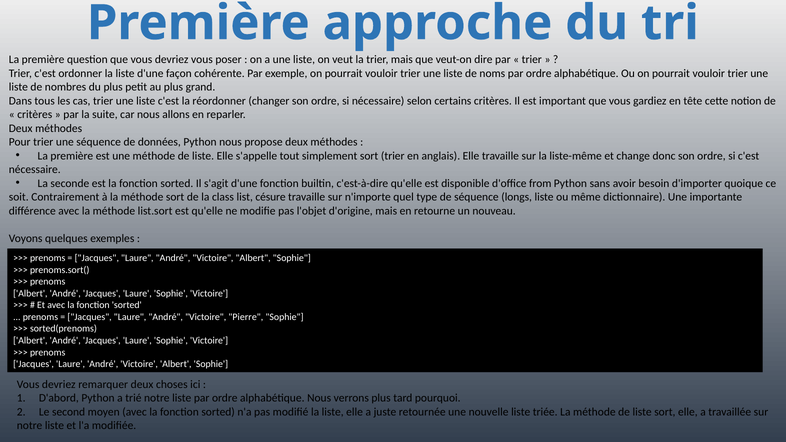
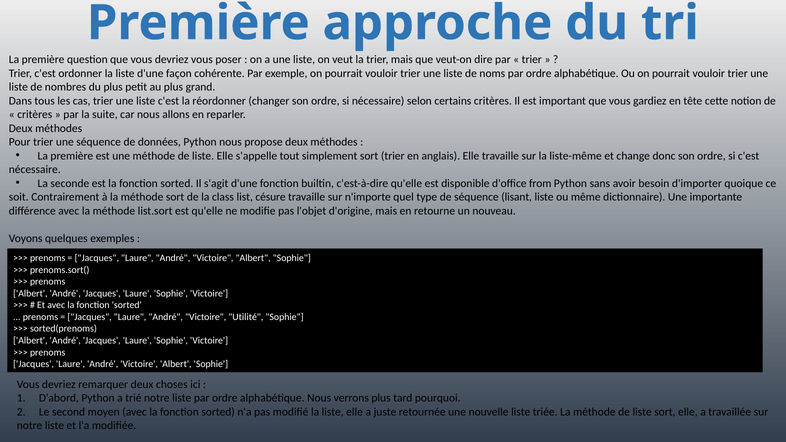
longs: longs -> lisant
Pierre: Pierre -> Utilité
